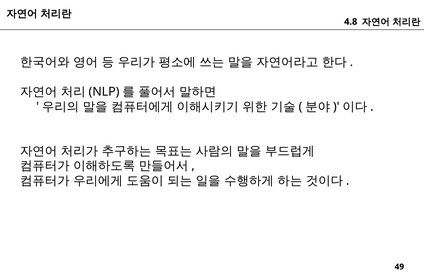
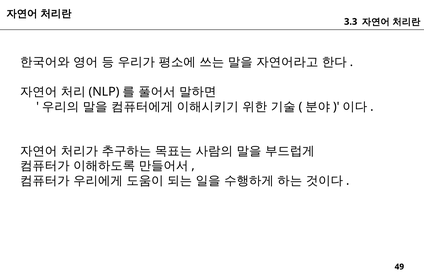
4.8: 4.8 -> 3.3
